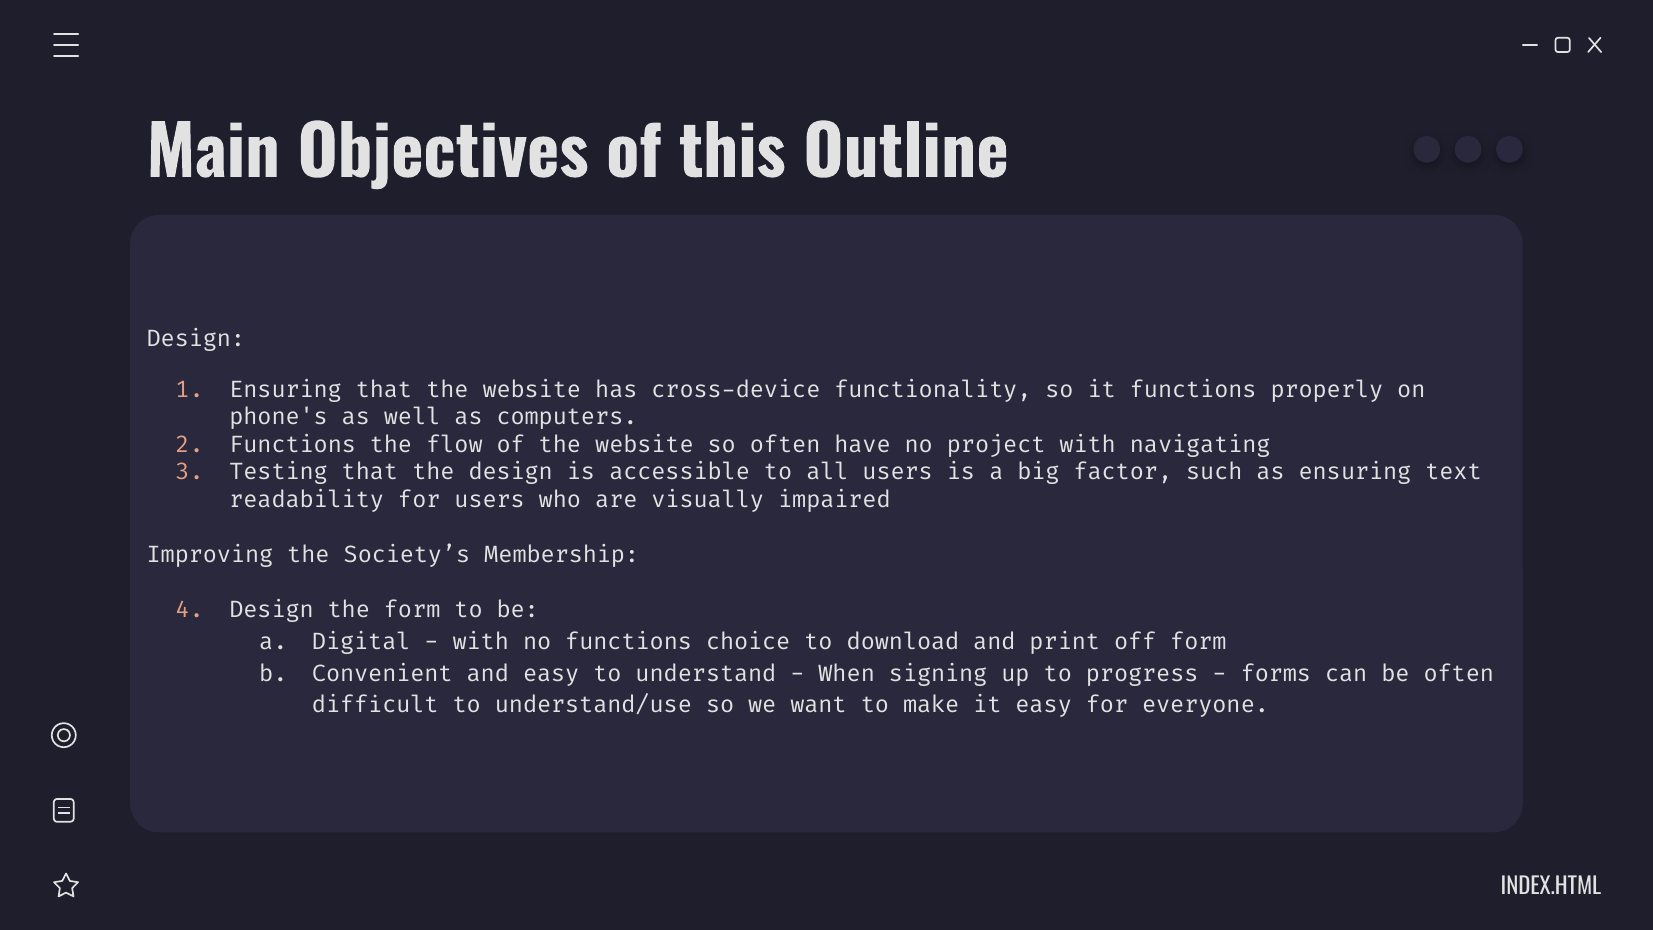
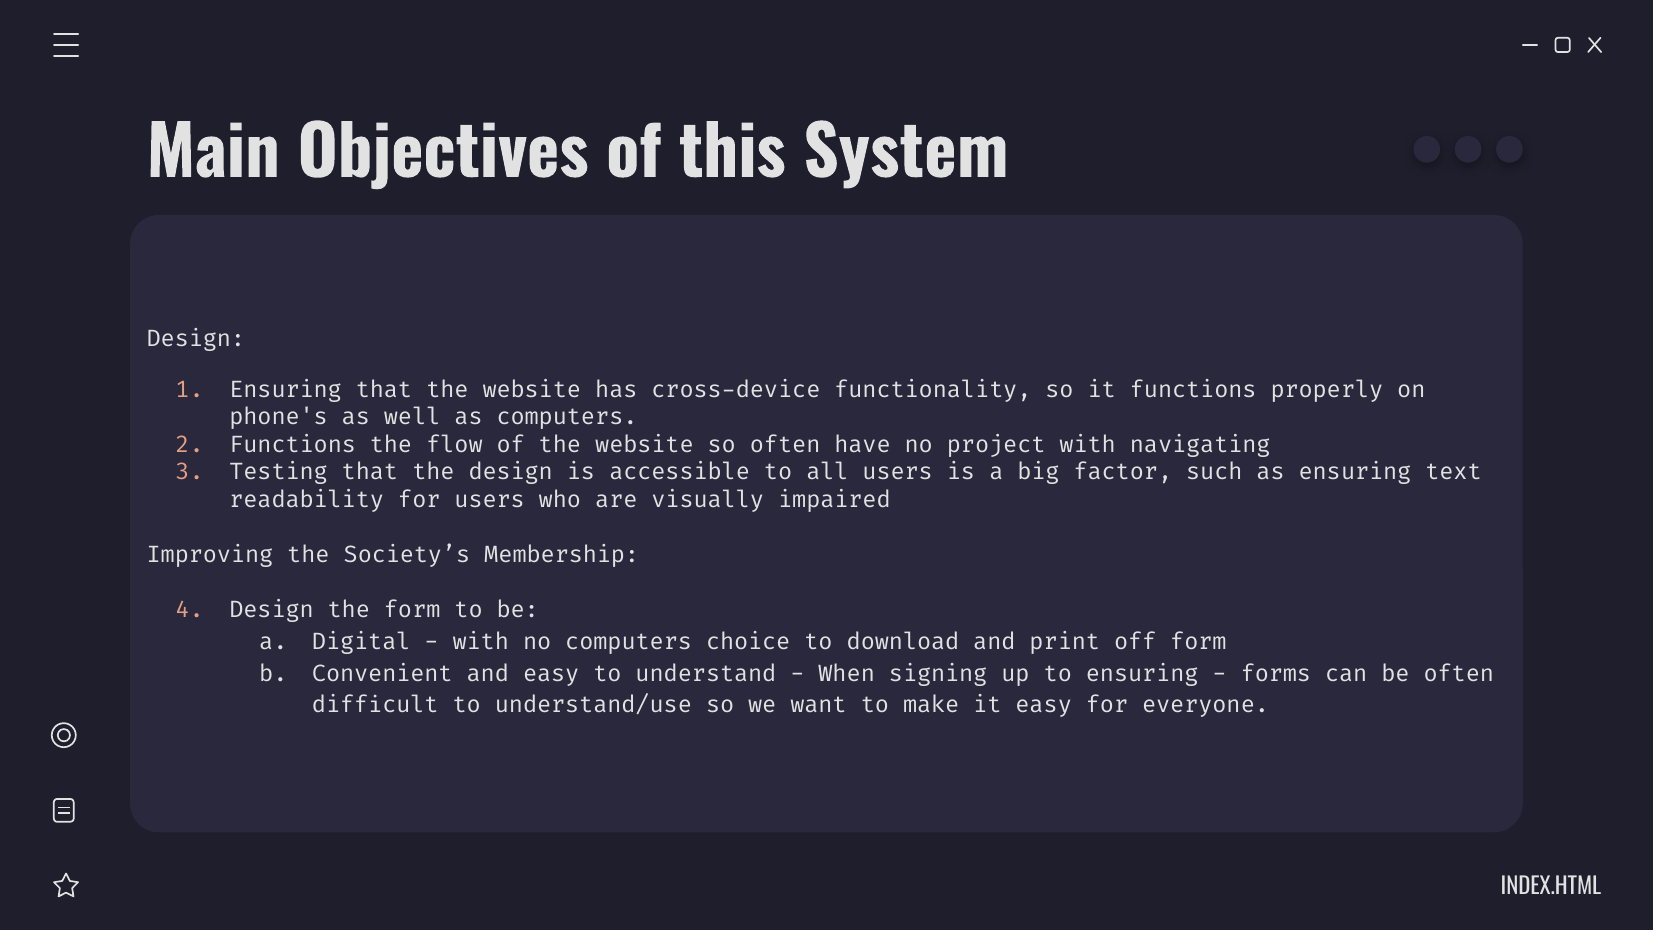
Outline: Outline -> System
no functions: functions -> computers
to progress: progress -> ensuring
